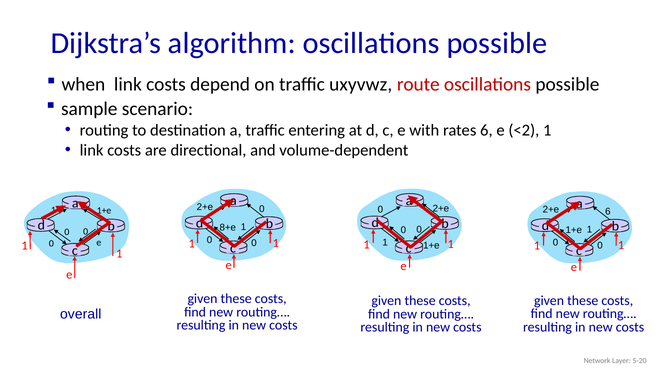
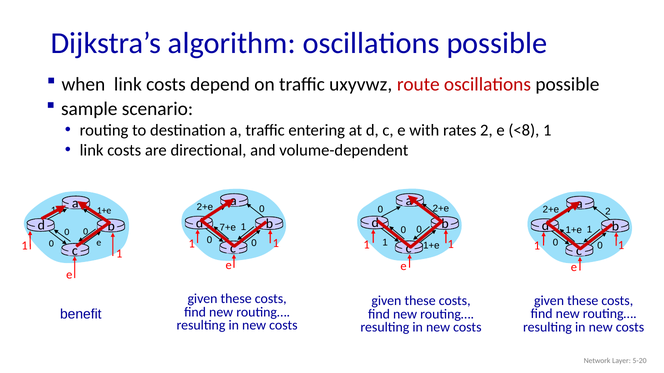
rates 6: 6 -> 2
<2: <2 -> <8
2+e 6: 6 -> 2
8+e: 8+e -> 7+e
overall: overall -> benefit
